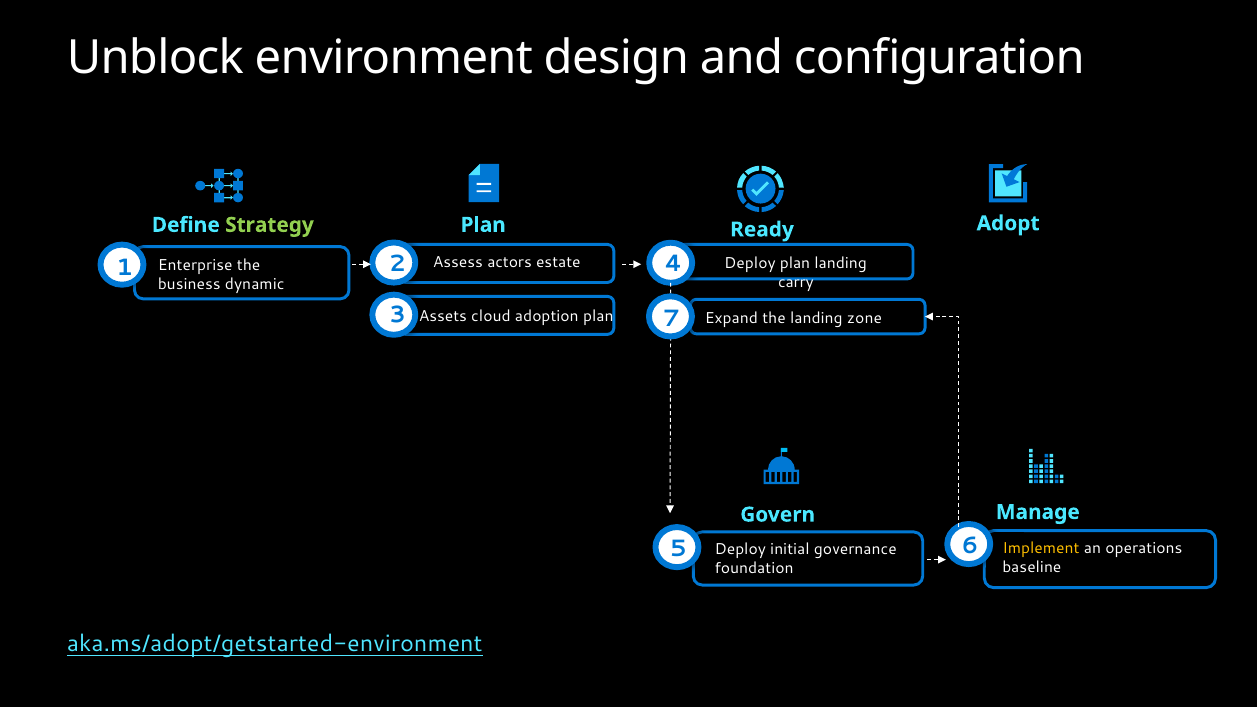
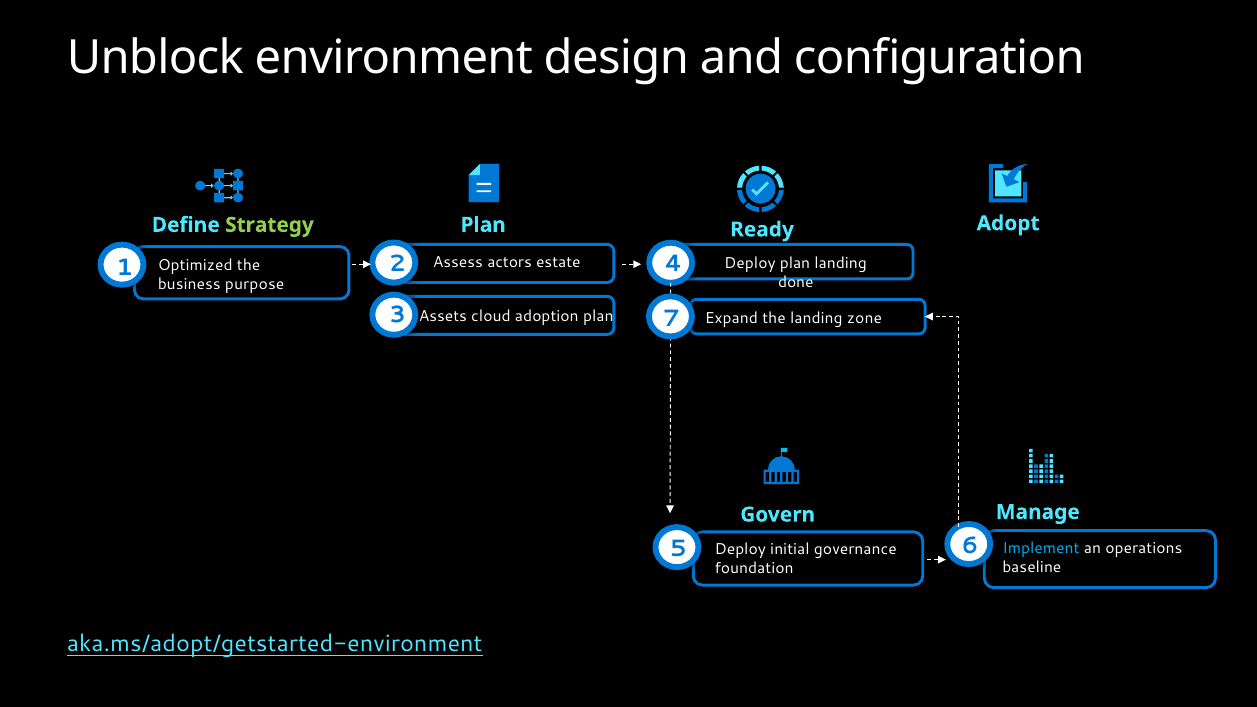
Enterprise: Enterprise -> Optimized
carry: carry -> done
dynamic: dynamic -> purpose
Implement colour: yellow -> light blue
